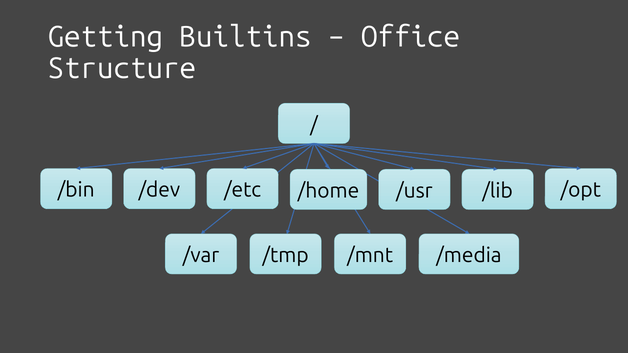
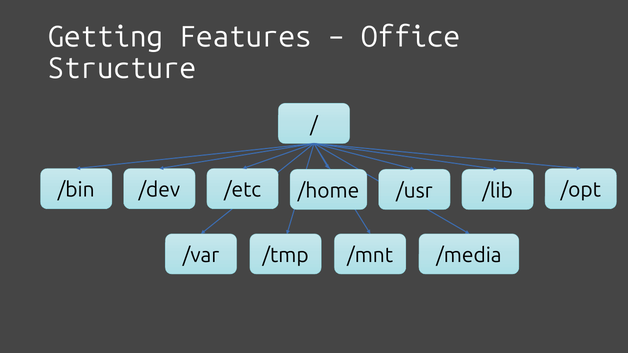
Builtins: Builtins -> Features
